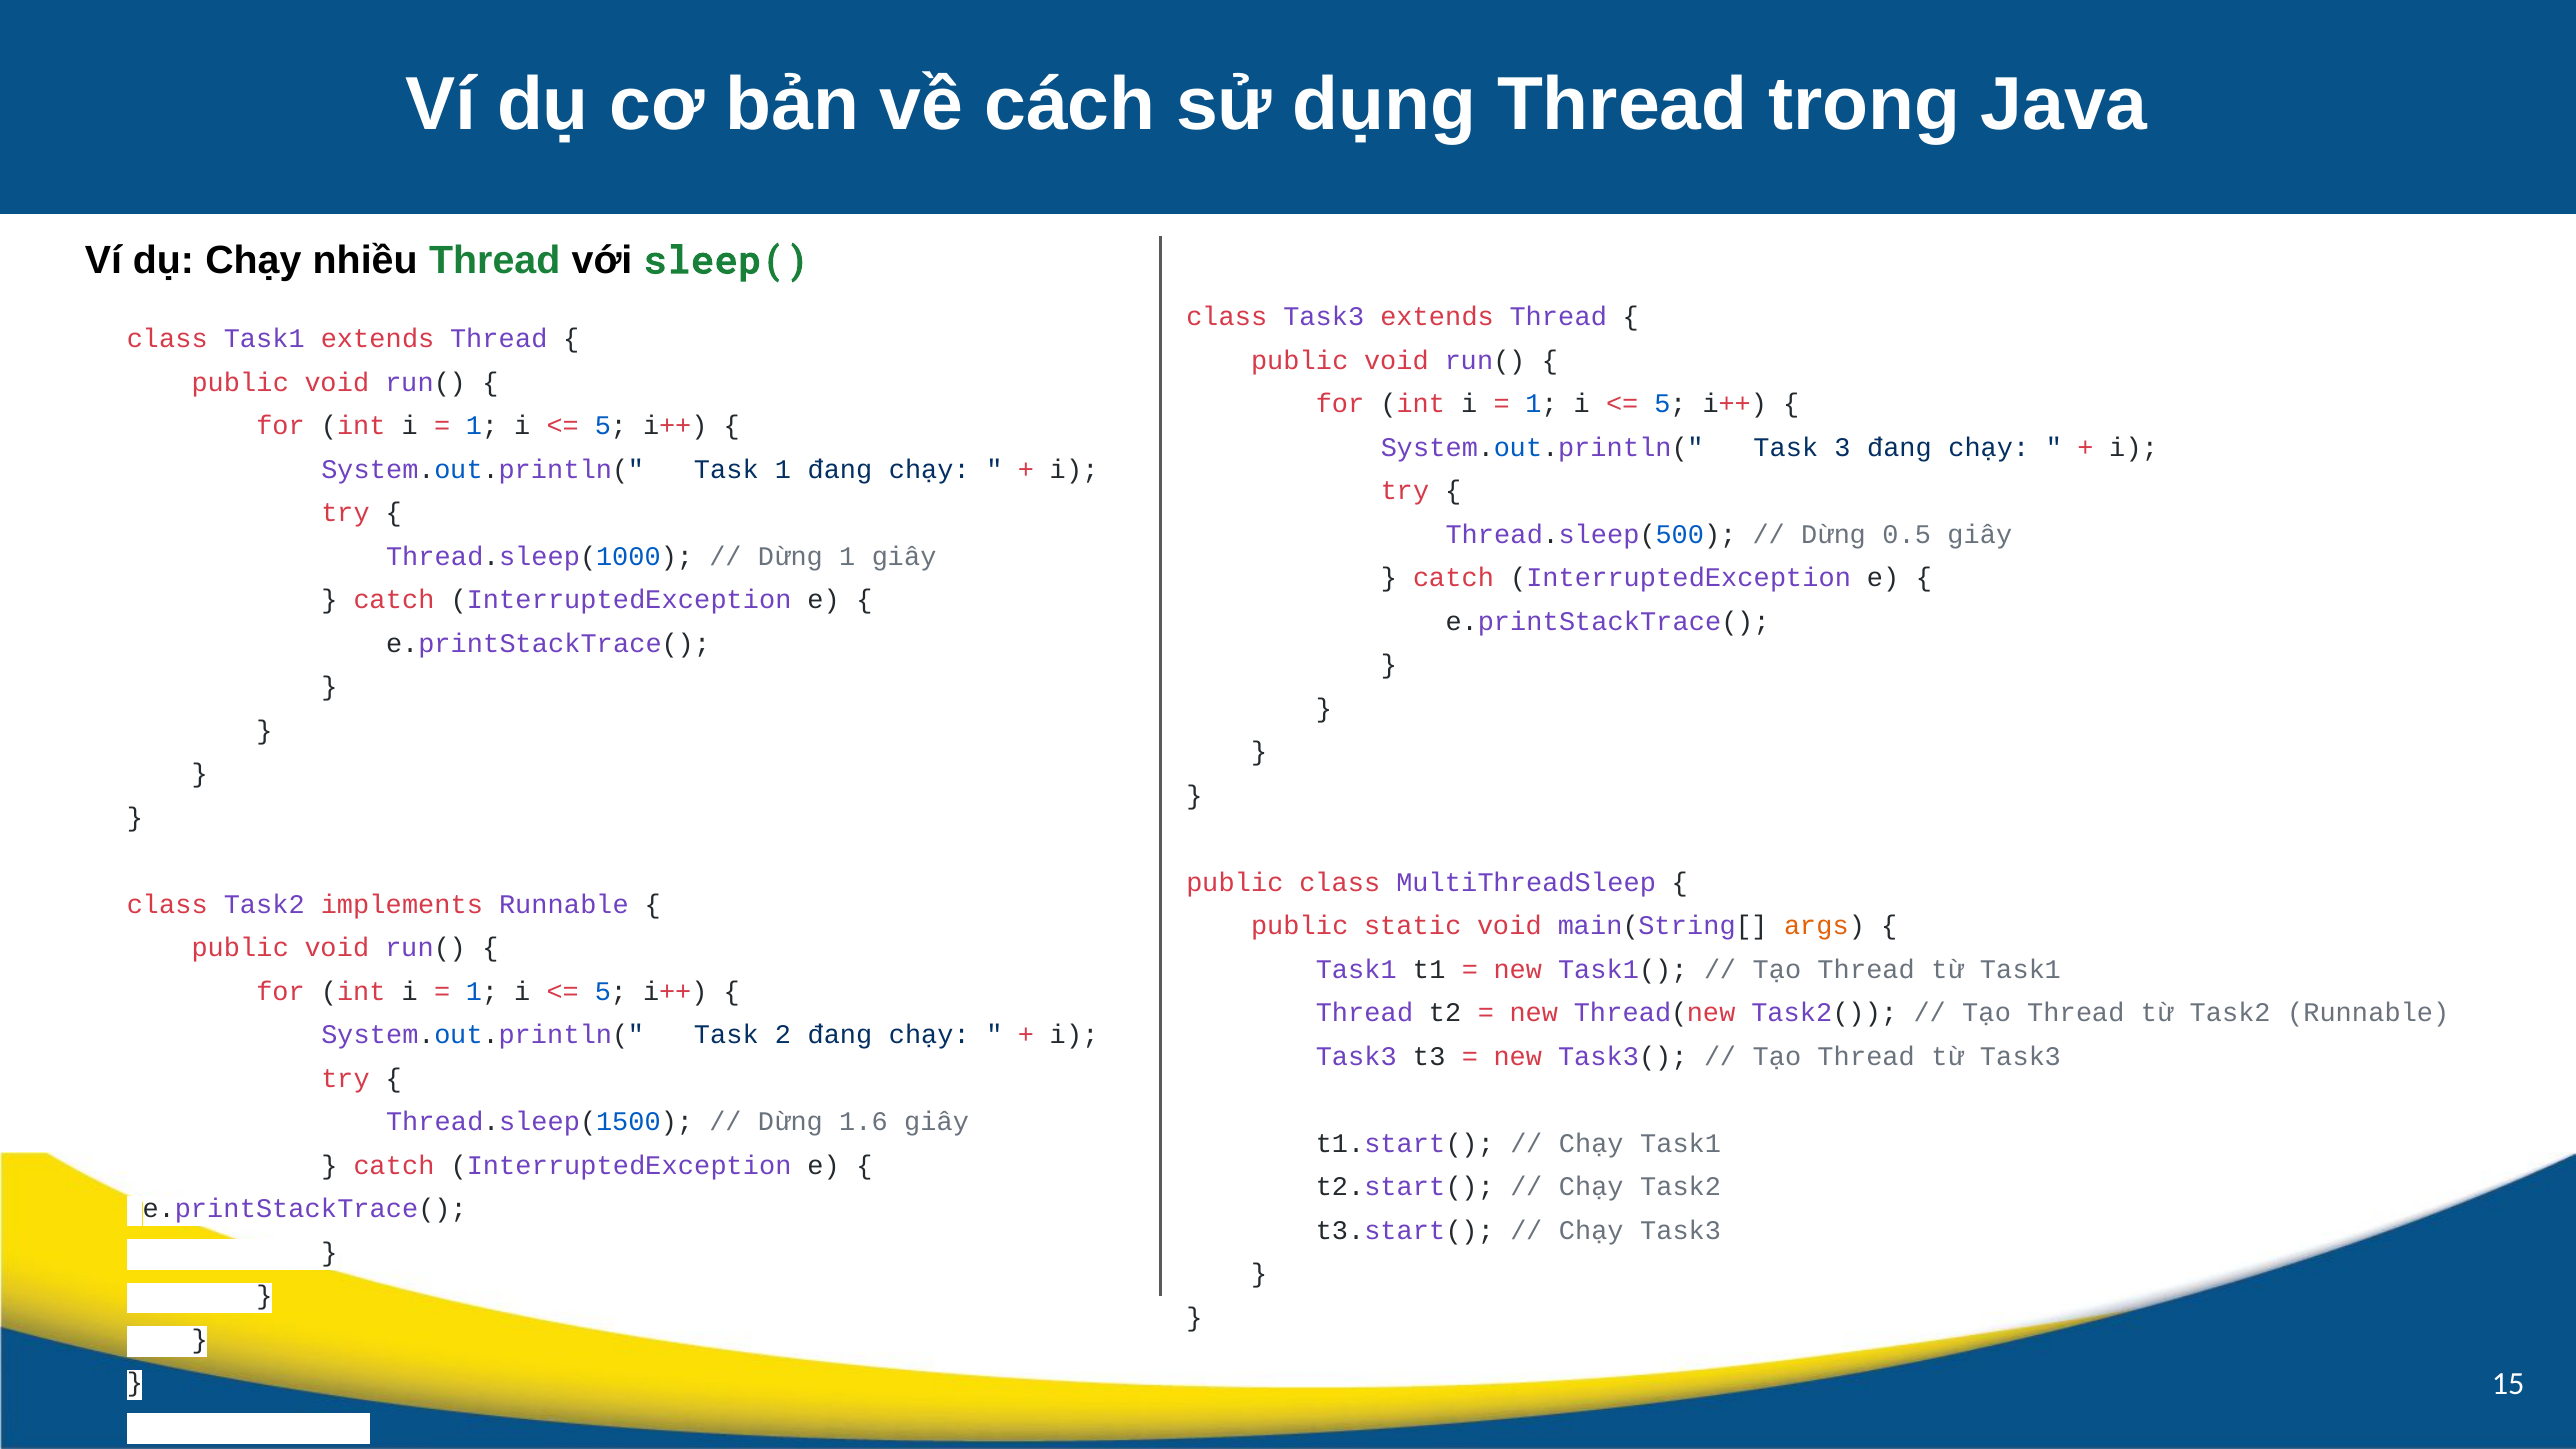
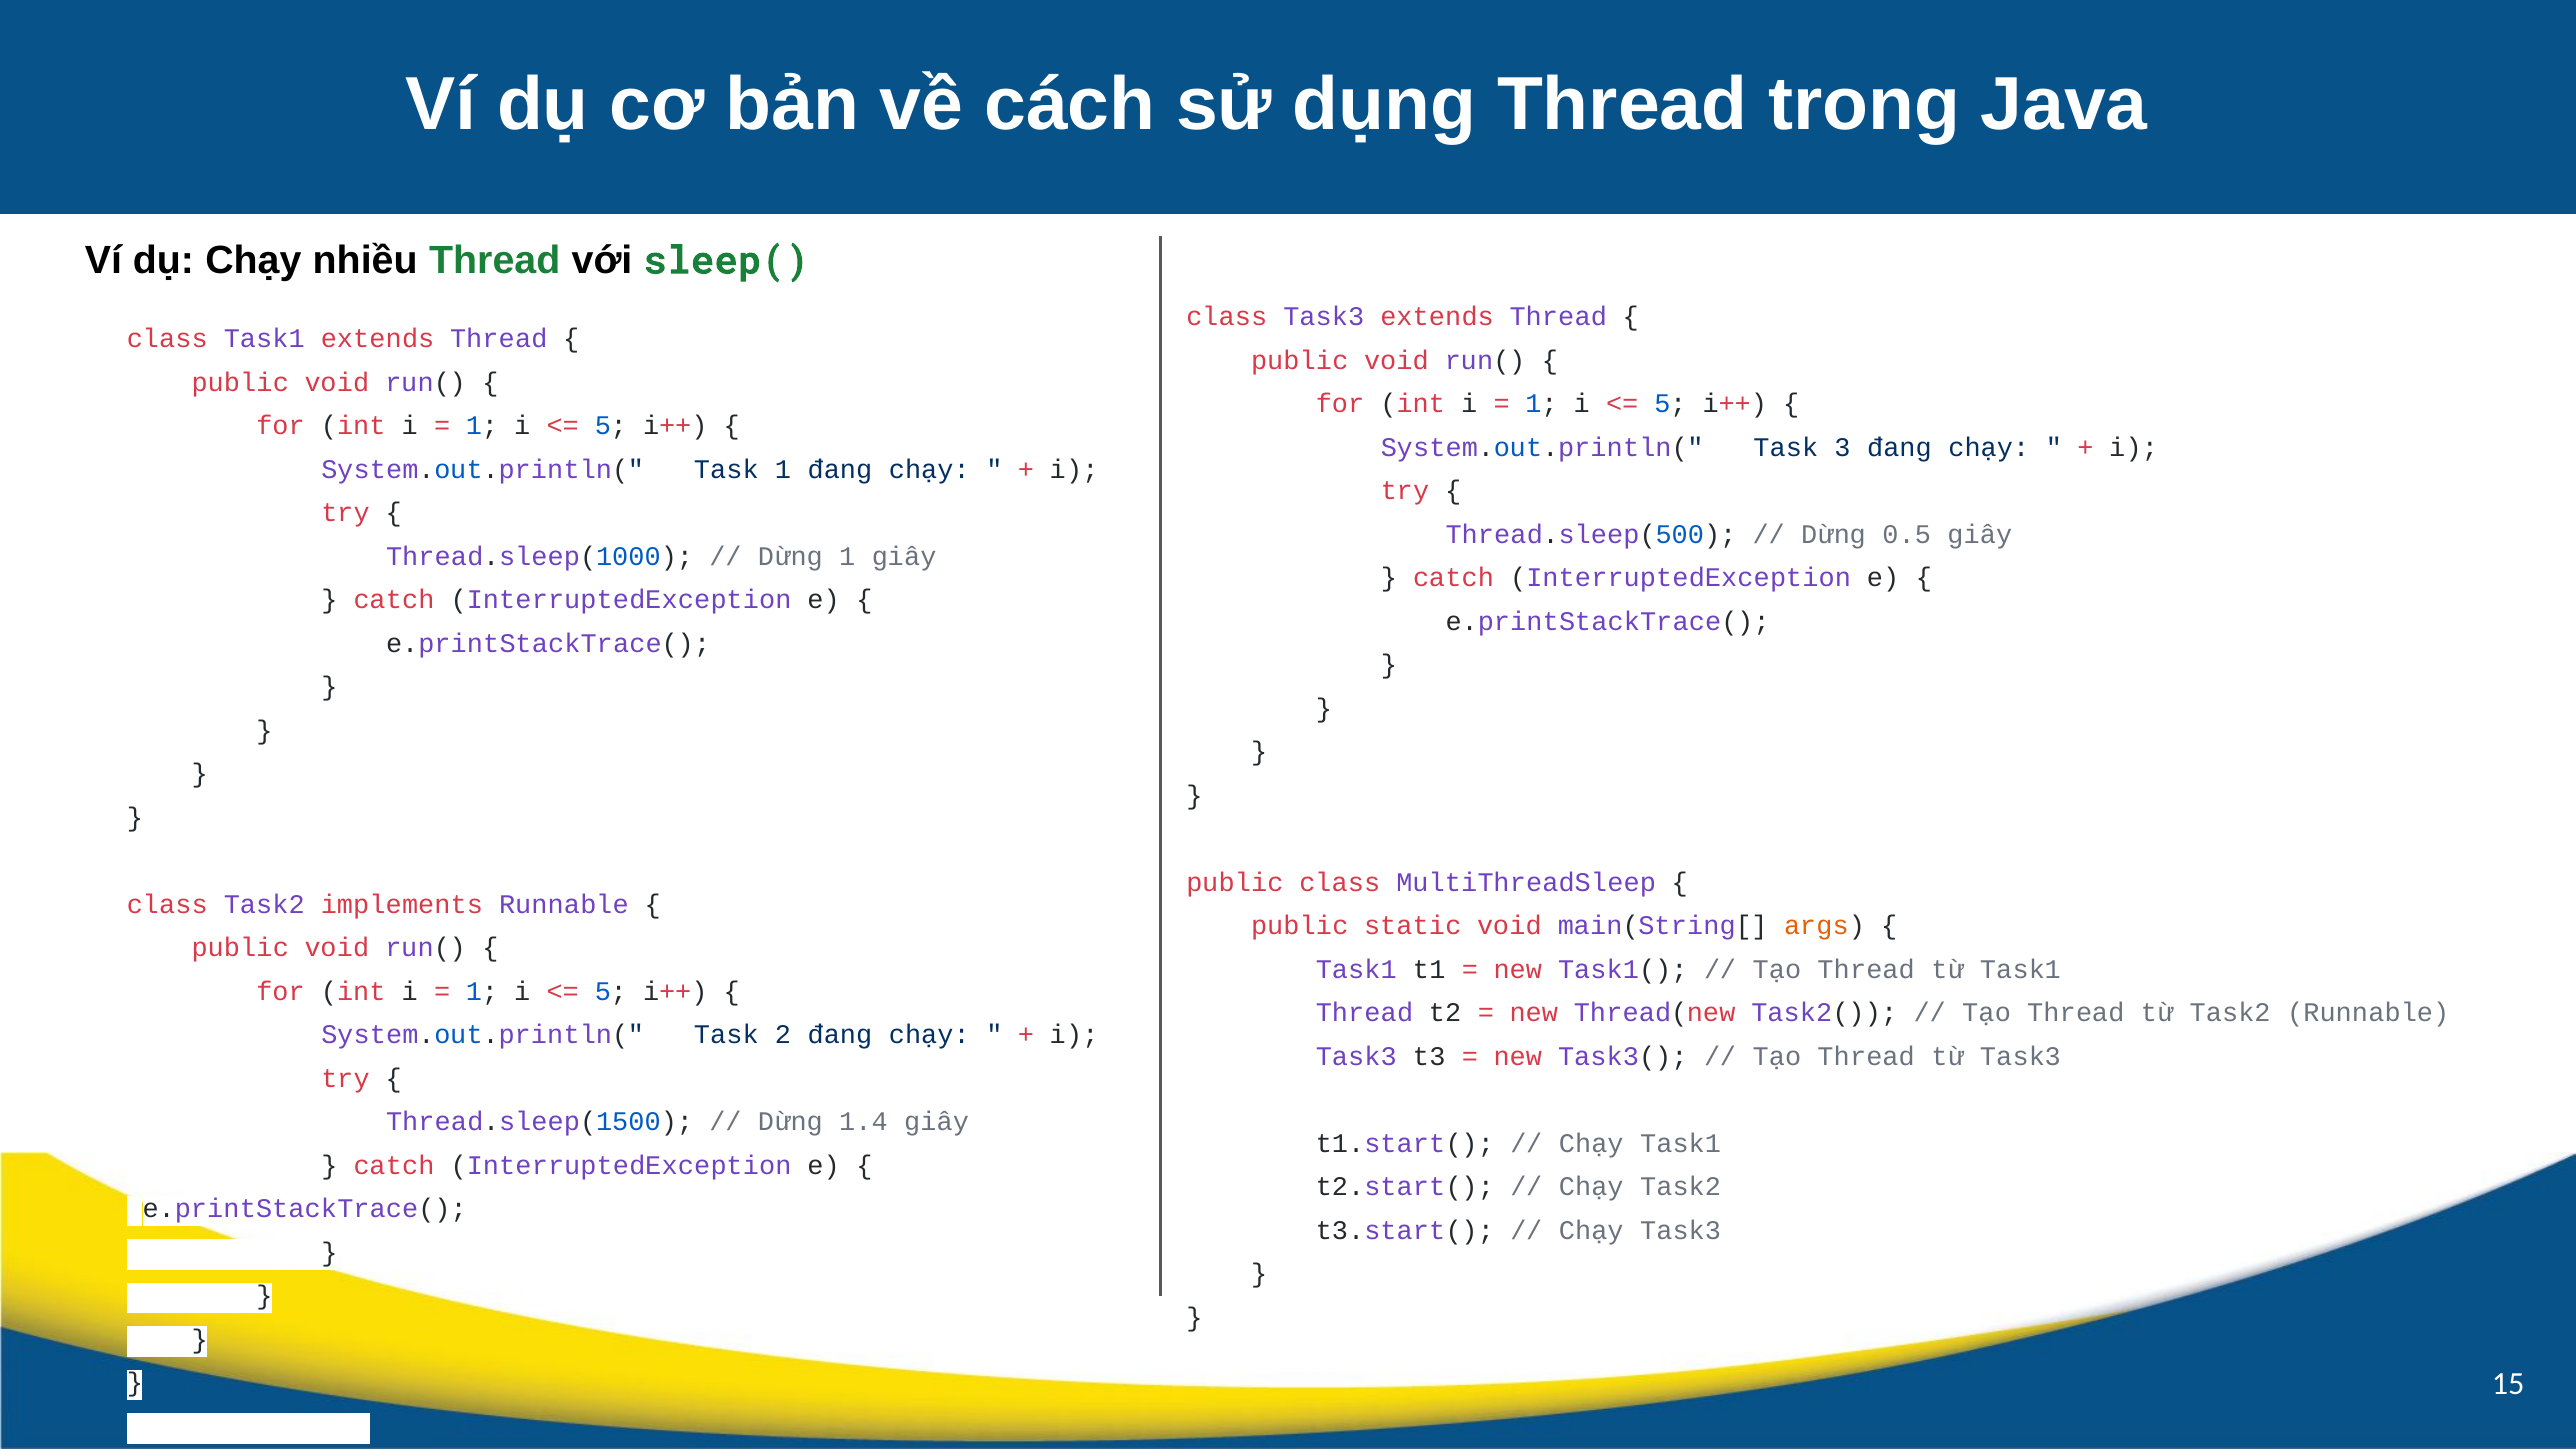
1.6: 1.6 -> 1.4
